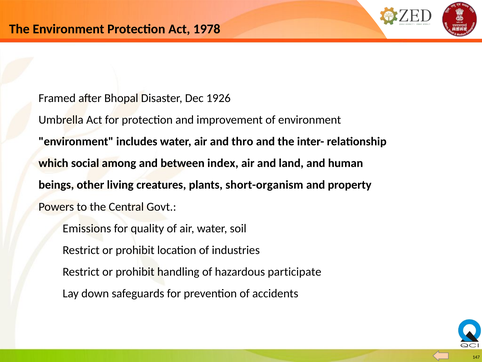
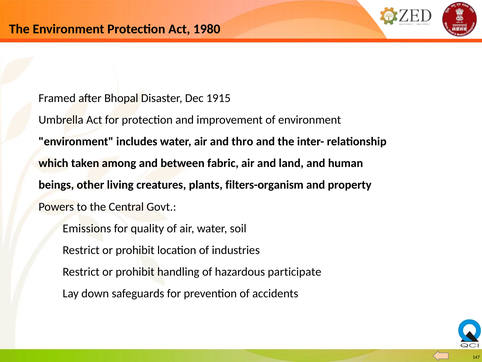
1978: 1978 -> 1980
1926: 1926 -> 1915
social: social -> taken
index: index -> fabric
short-organism: short-organism -> filters-organism
